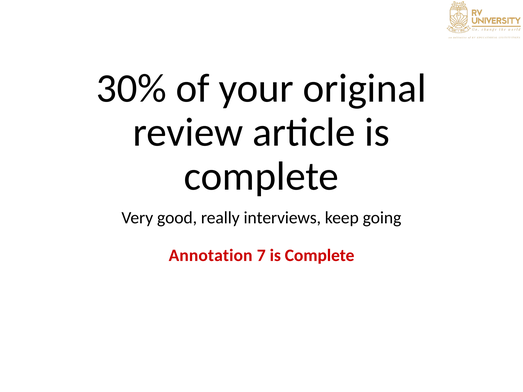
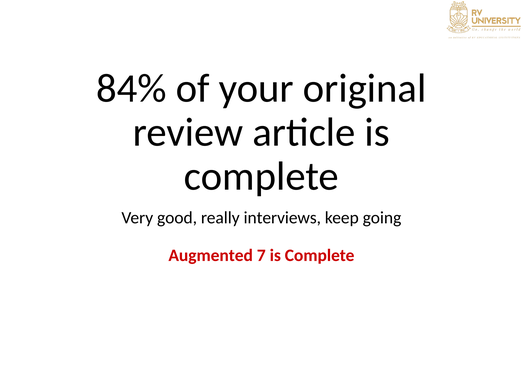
30%: 30% -> 84%
Annotation: Annotation -> Augmented
